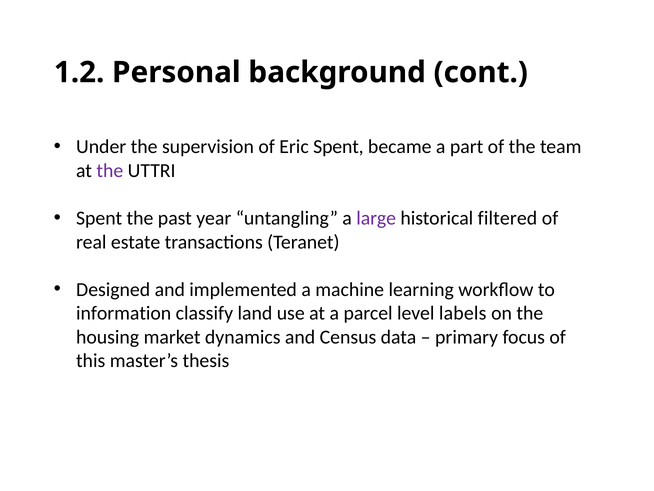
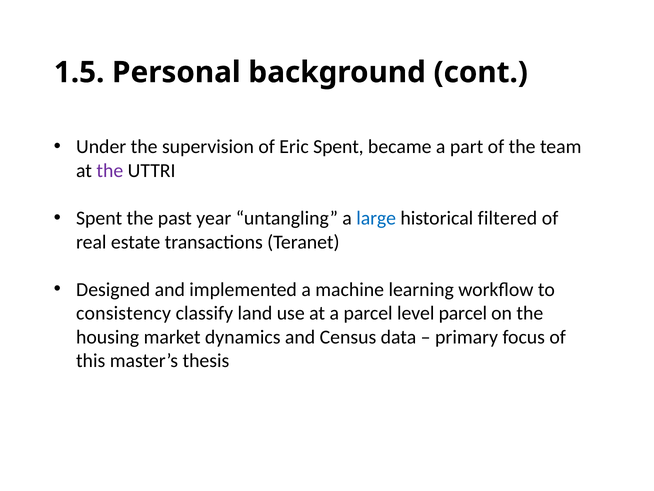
1.2: 1.2 -> 1.5
large colour: purple -> blue
information: information -> consistency
level labels: labels -> parcel
